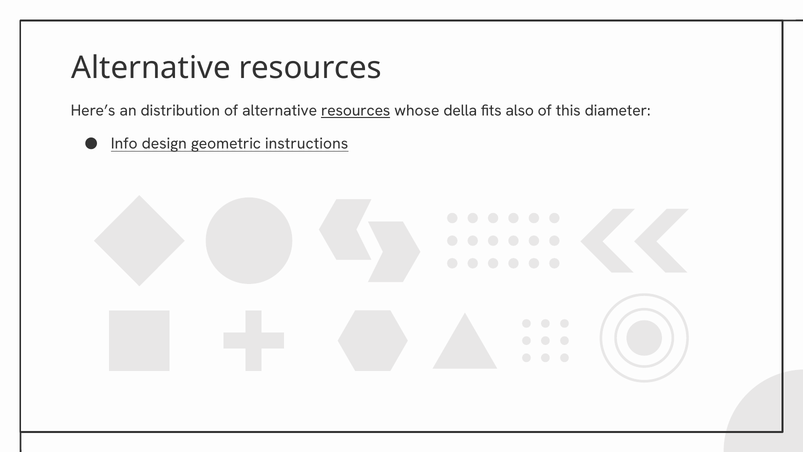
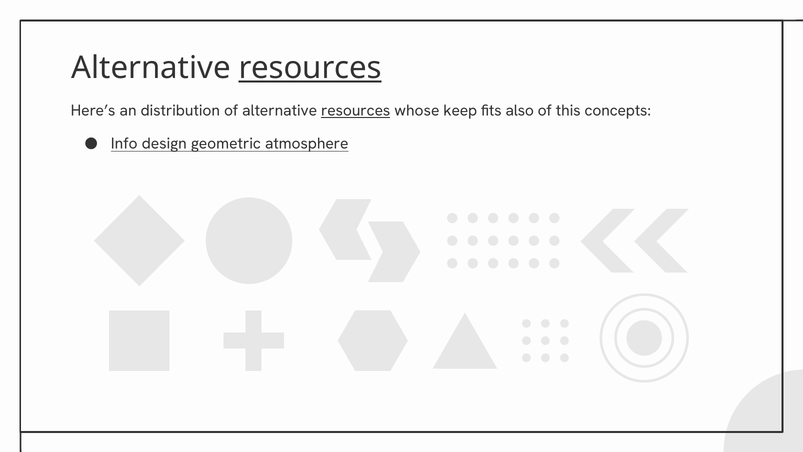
resources at (310, 68) underline: none -> present
della: della -> keep
diameter: diameter -> concepts
instructions: instructions -> atmosphere
